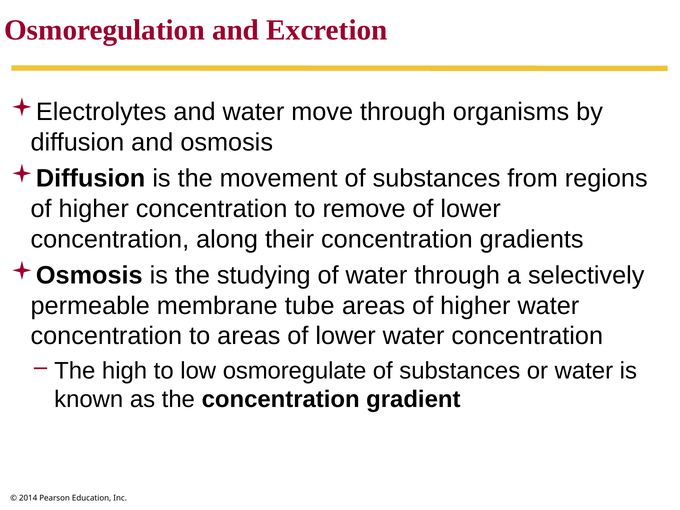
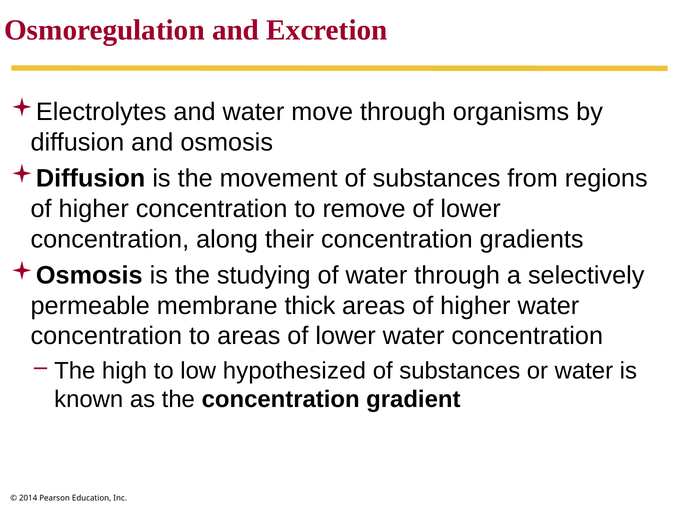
tube: tube -> thick
osmoregulate: osmoregulate -> hypothesized
